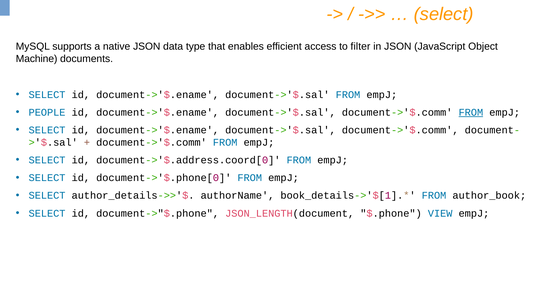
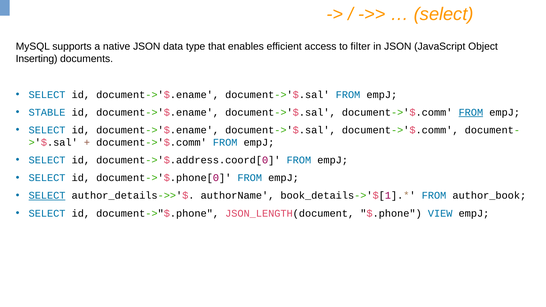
Machine: Machine -> Inserting
PEOPLE: PEOPLE -> STABLE
SELECT at (47, 196) underline: none -> present
